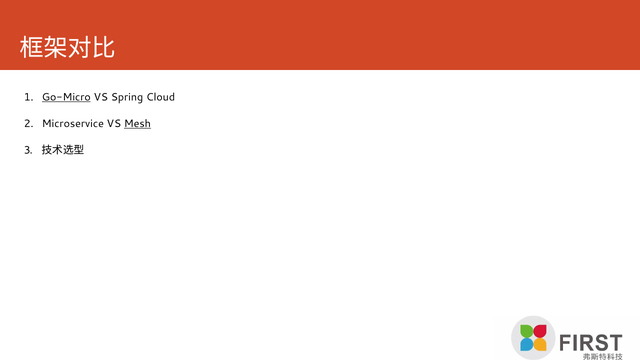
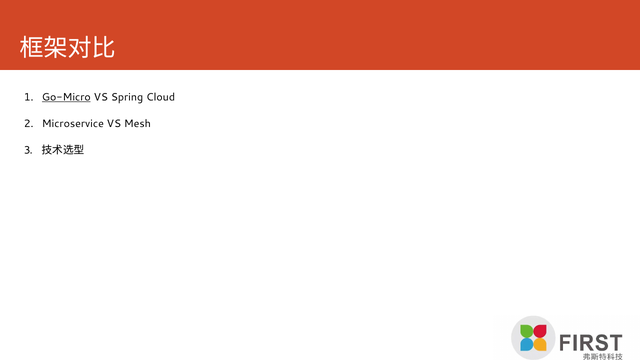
Mesh underline: present -> none
